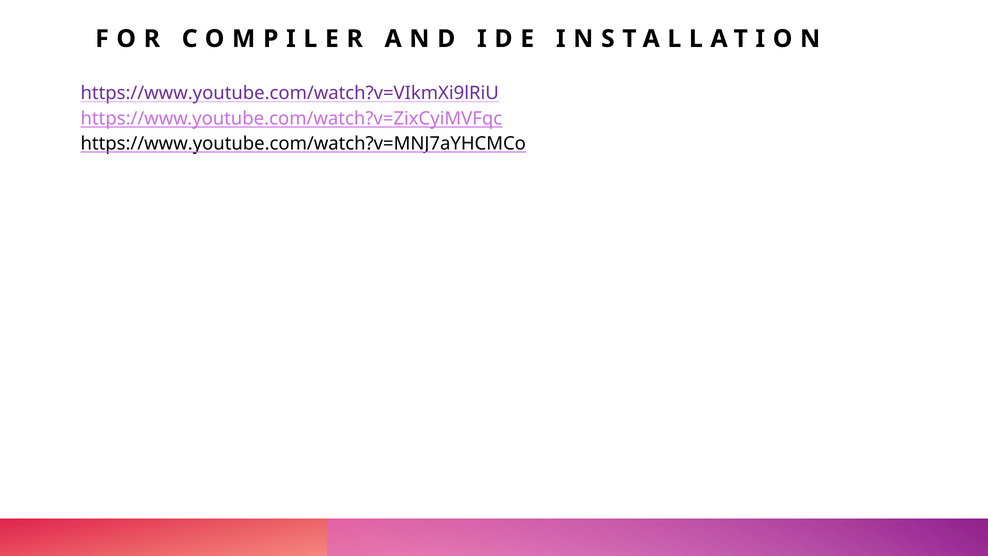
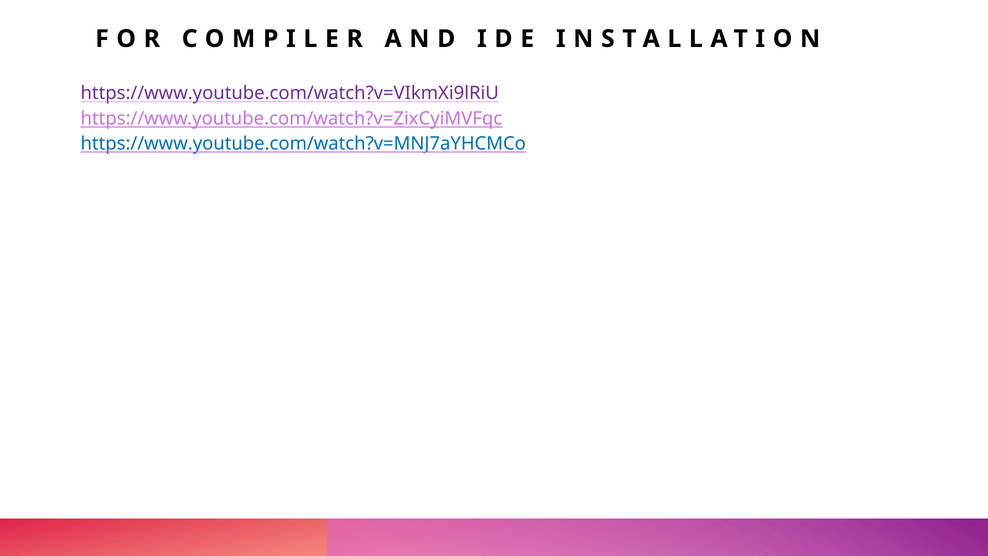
https://www.youtube.com/watch?v=MNJ7aYHCMCo colour: black -> blue
